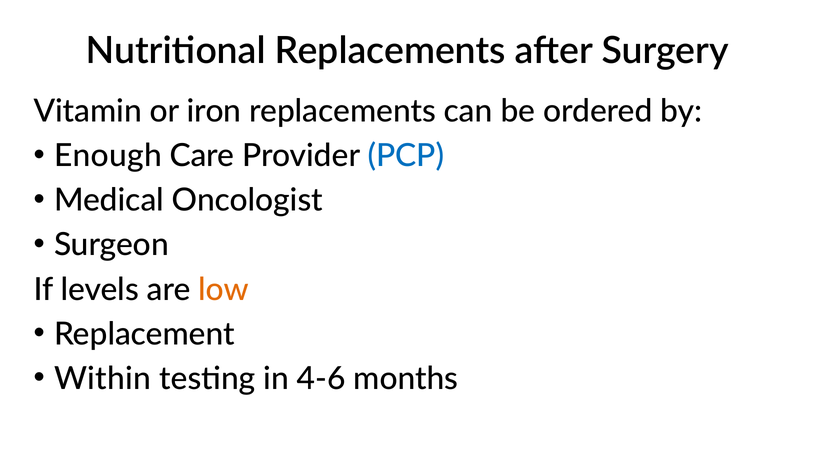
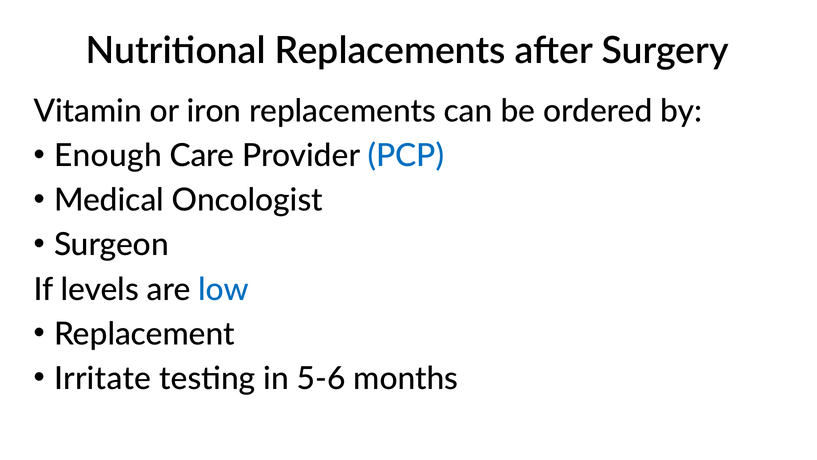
low colour: orange -> blue
Within: Within -> Irritate
4-6: 4-6 -> 5-6
